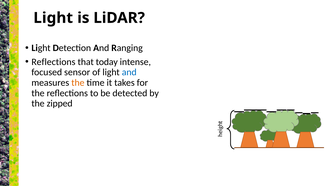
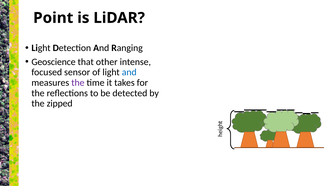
Light at (53, 18): Light -> Point
Reflections at (53, 62): Reflections -> Geoscience
today: today -> other
the at (78, 83) colour: orange -> purple
